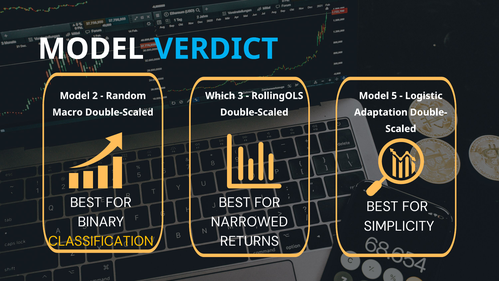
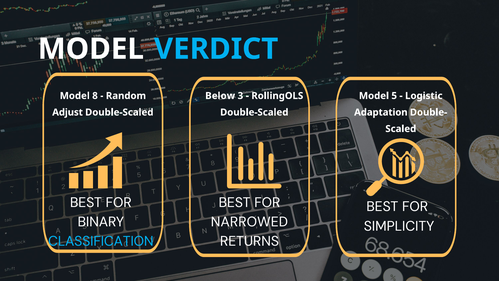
2: 2 -> 8
Which: Which -> Below
Macro: Macro -> Adjust
CLASSIFICATION colour: yellow -> light blue
